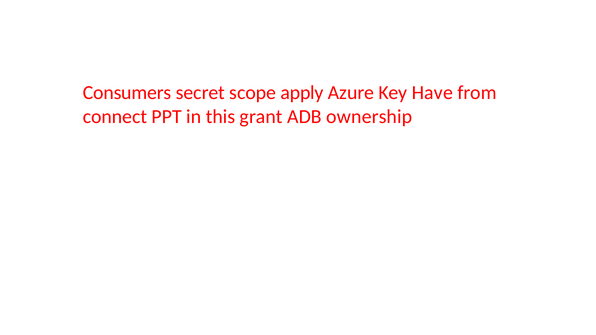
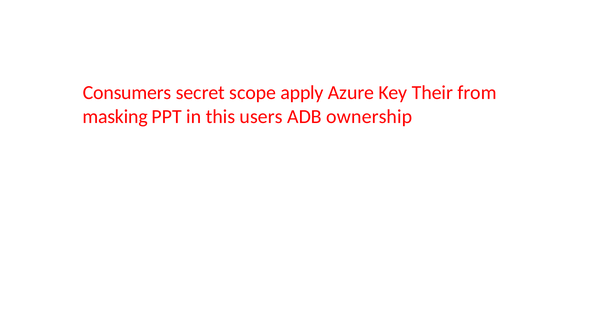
Have: Have -> Their
connect: connect -> masking
grant: grant -> users
